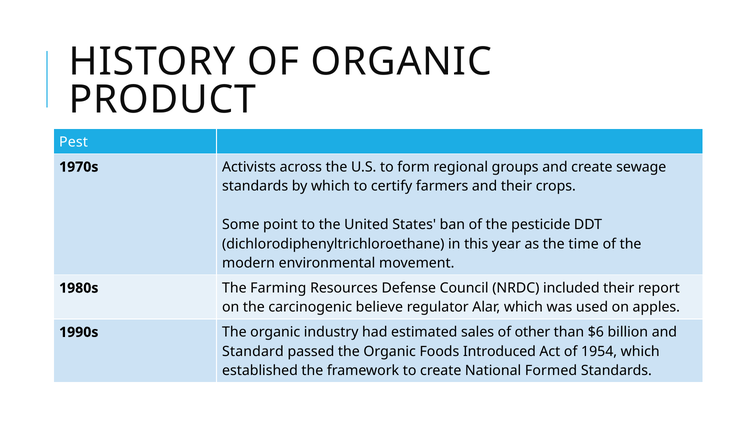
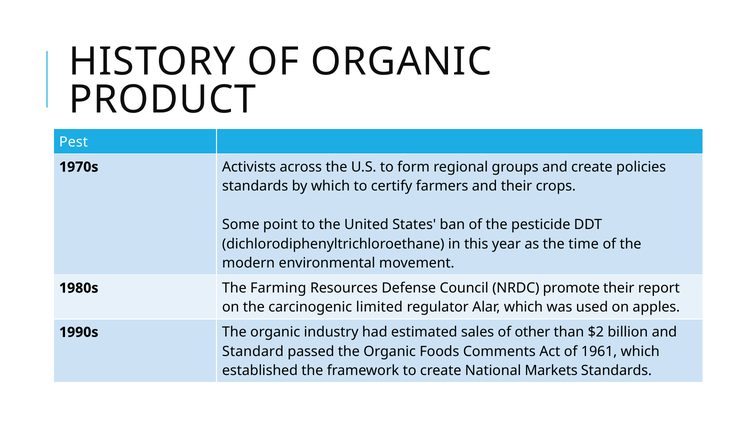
sewage: sewage -> policies
included: included -> promote
believe: believe -> limited
$6: $6 -> $2
Introduced: Introduced -> Comments
1954: 1954 -> 1961
Formed: Formed -> Markets
